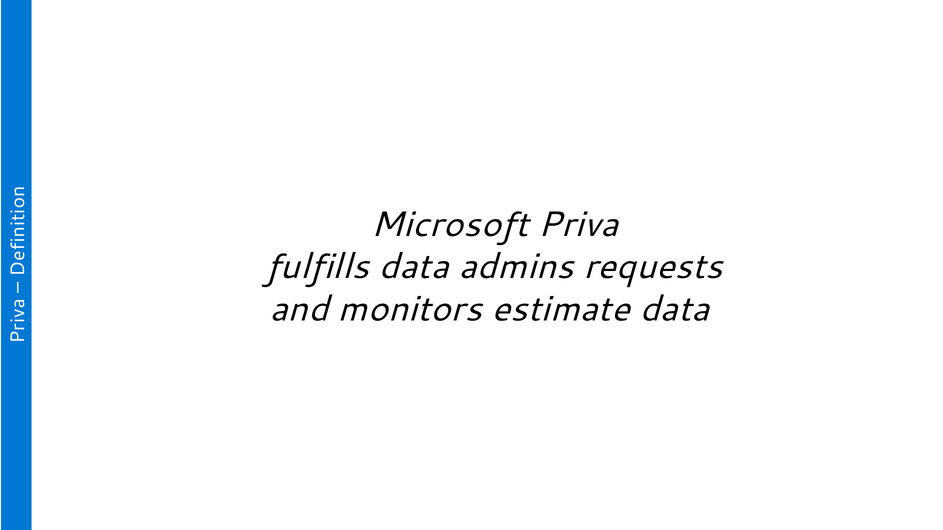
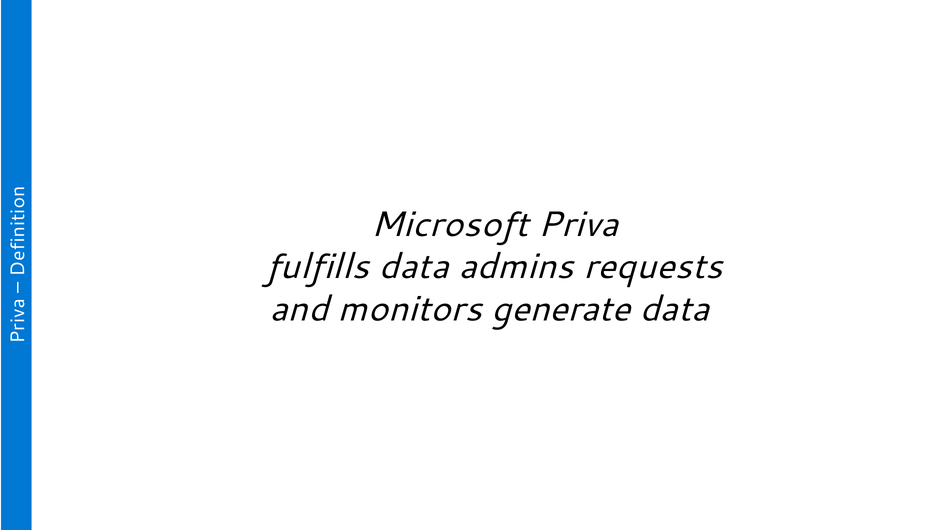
estimate: estimate -> generate
